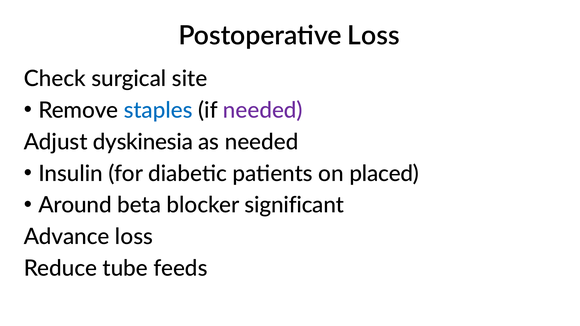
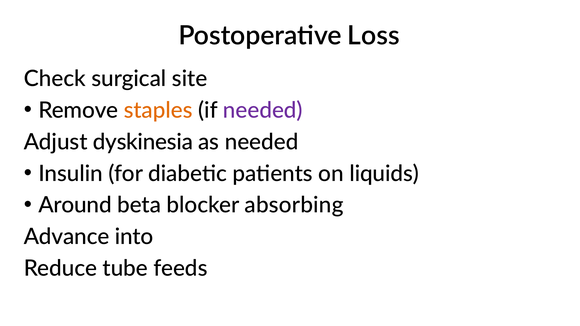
staples colour: blue -> orange
placed: placed -> liquids
significant: significant -> absorbing
Advance loss: loss -> into
